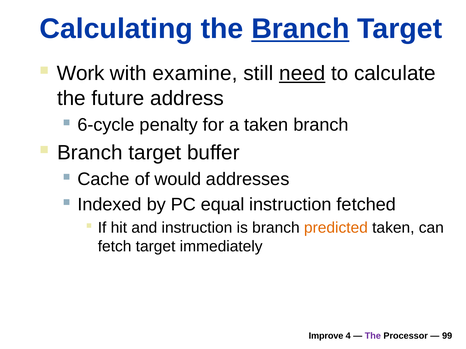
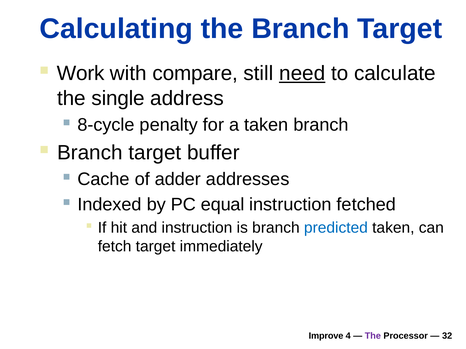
Branch at (300, 29) underline: present -> none
examine: examine -> compare
future: future -> single
6-cycle: 6-cycle -> 8-cycle
would: would -> adder
predicted colour: orange -> blue
99: 99 -> 32
